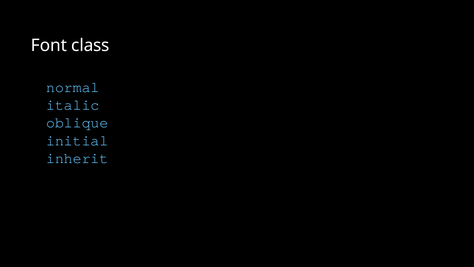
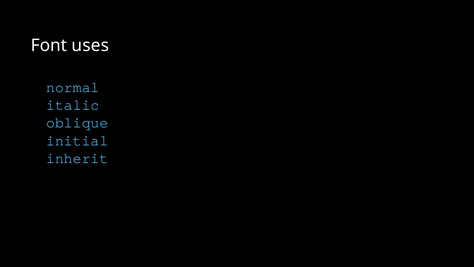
class: class -> uses
